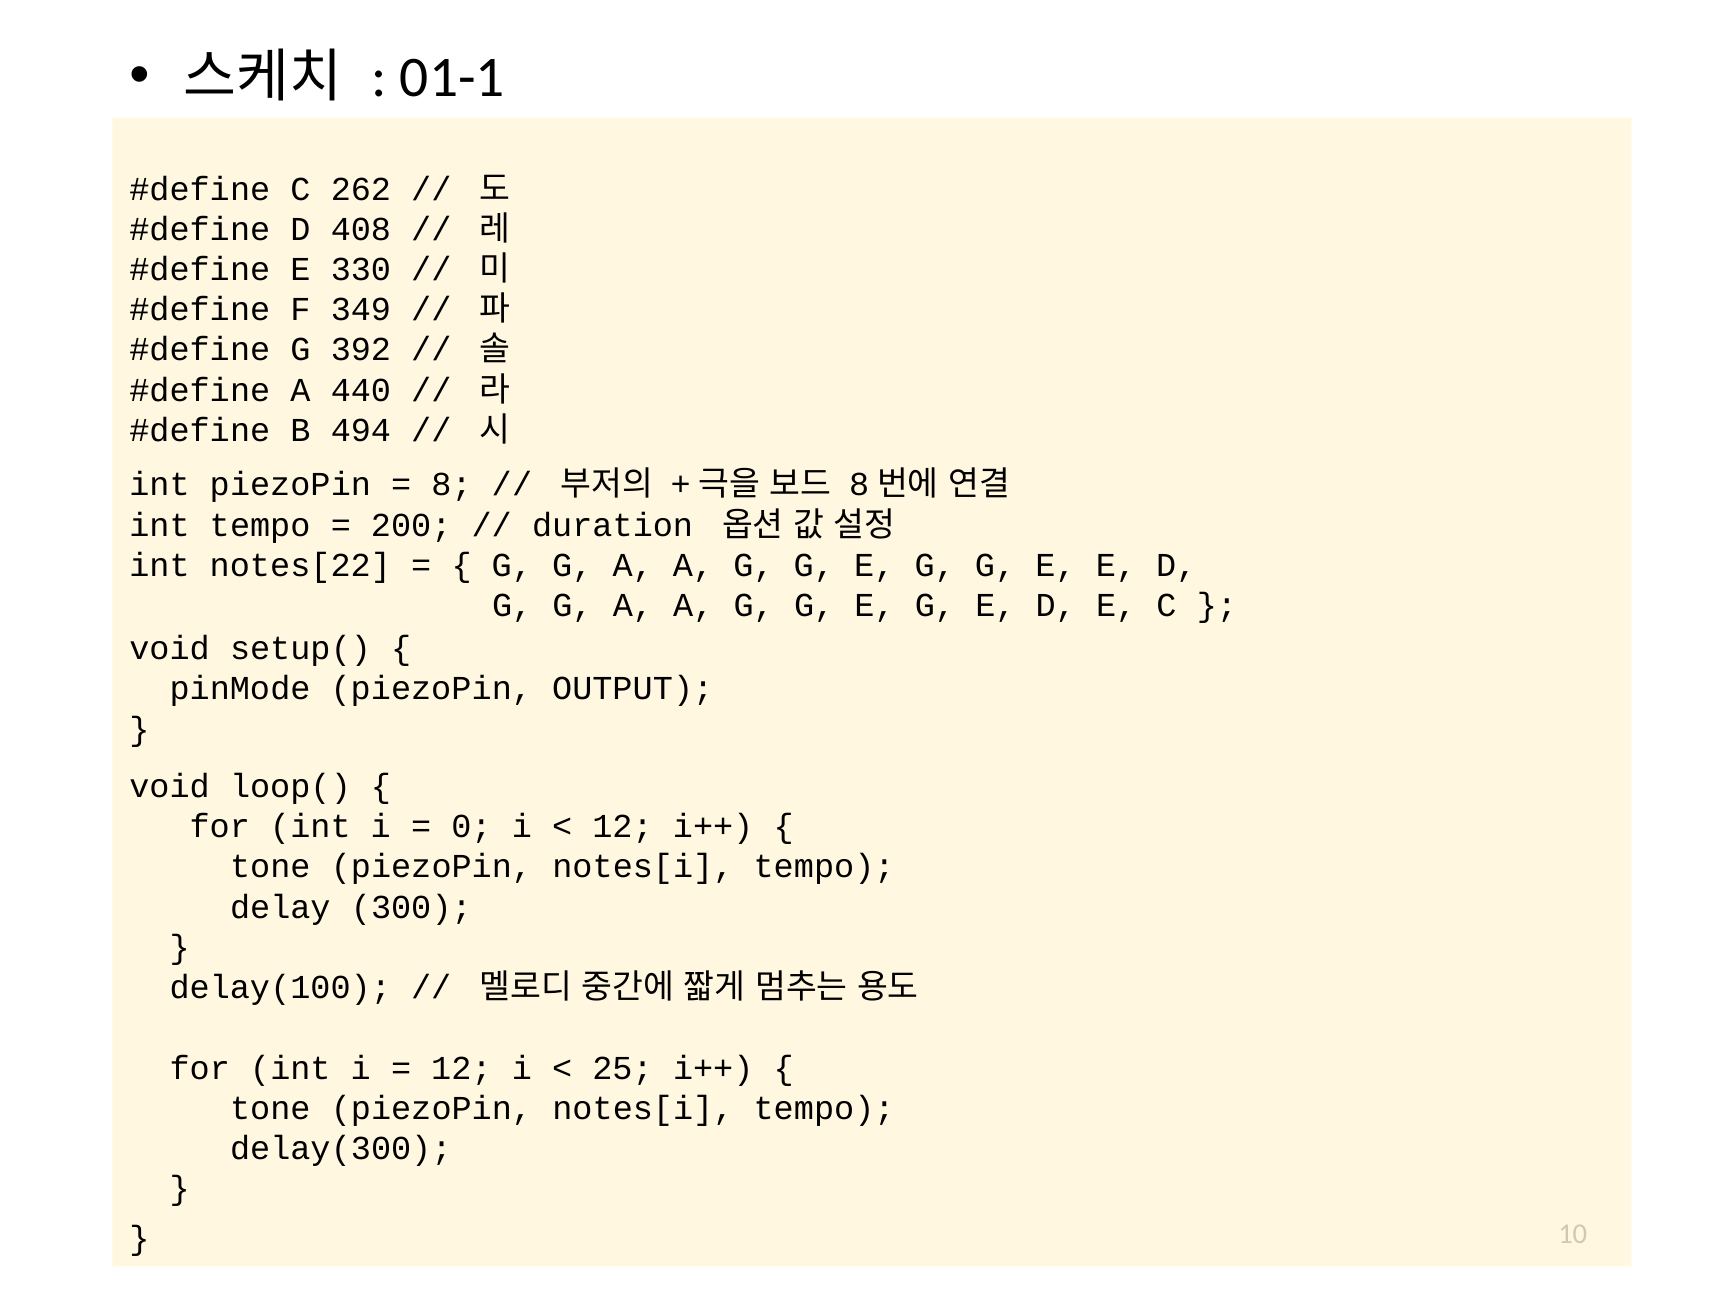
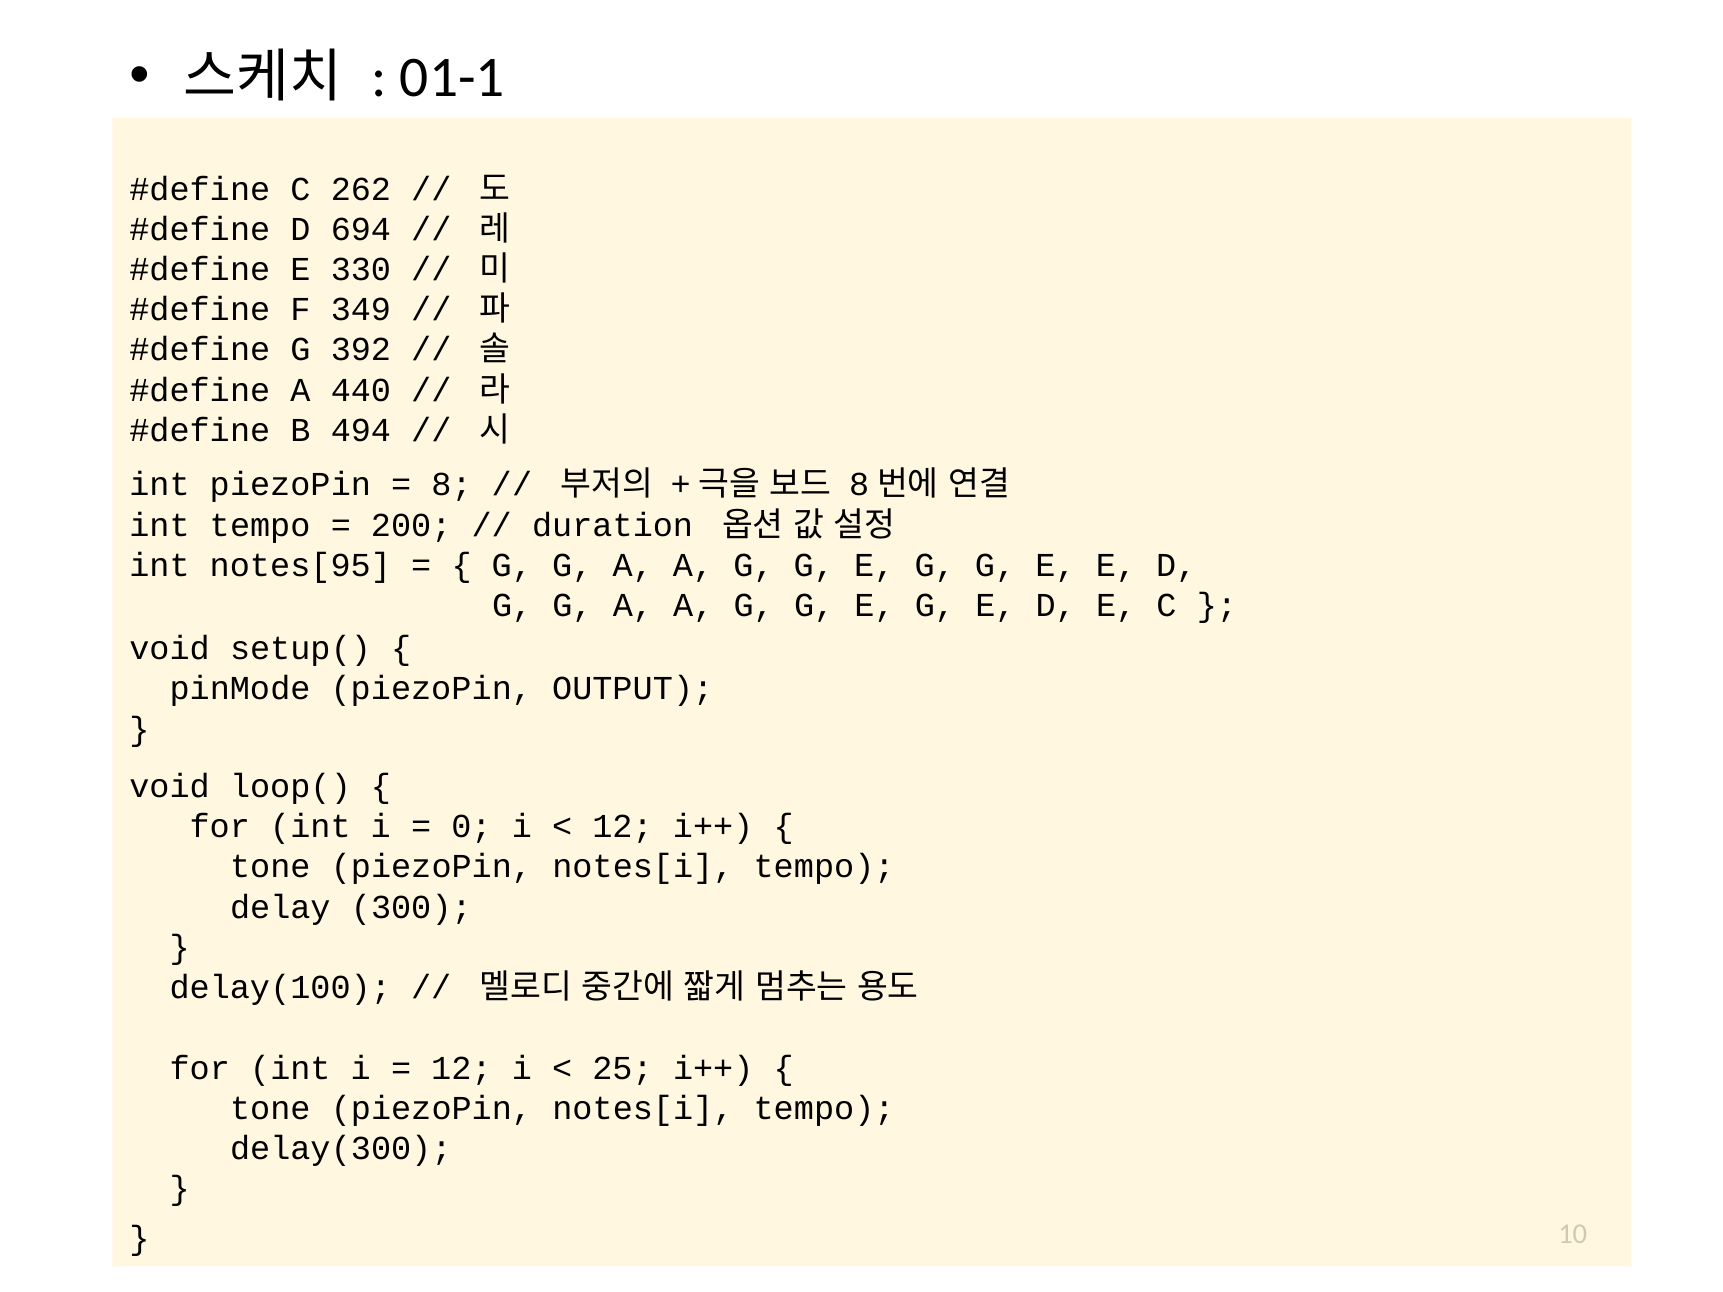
408: 408 -> 694
notes[22: notes[22 -> notes[95
